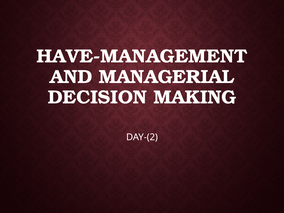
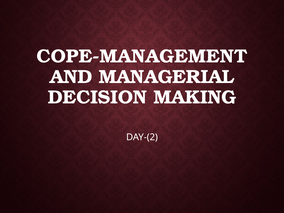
HAVE-MANAGEMENT: HAVE-MANAGEMENT -> COPE-MANAGEMENT
